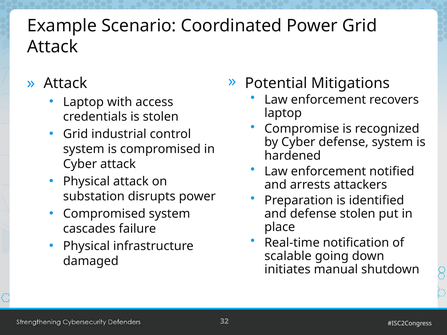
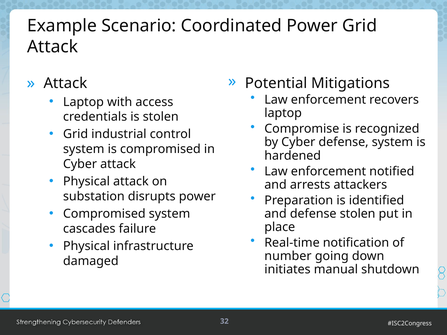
scalable: scalable -> number
